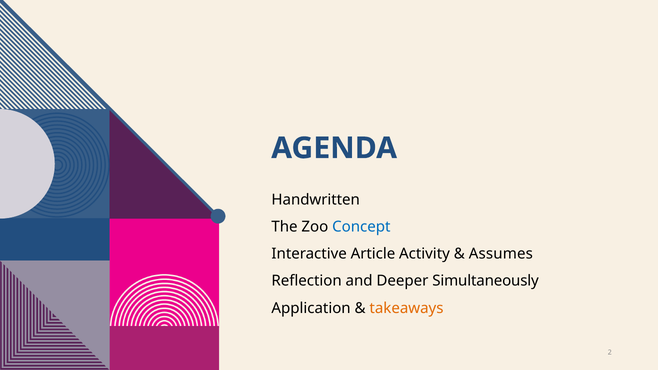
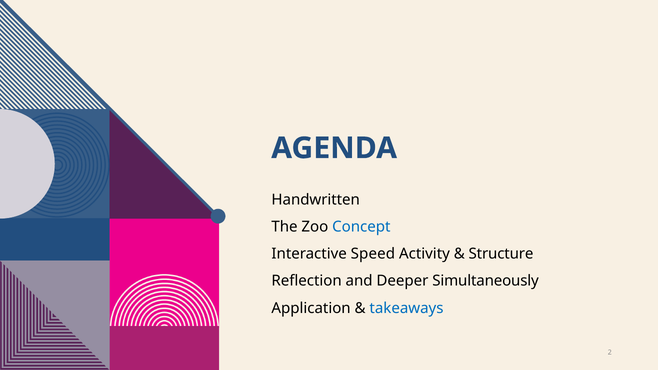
Article: Article -> Speed
Assumes: Assumes -> Structure
takeaways colour: orange -> blue
